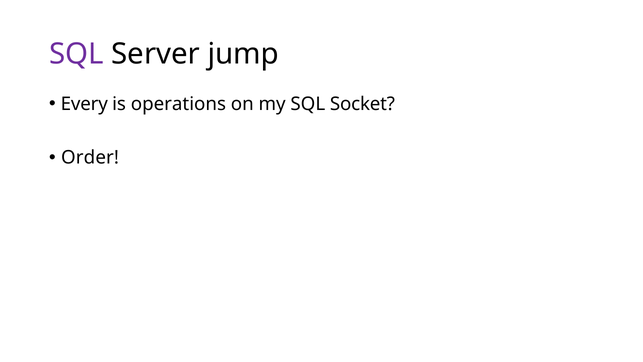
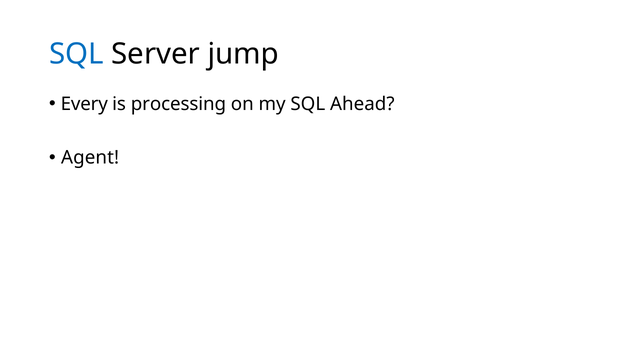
SQL at (76, 54) colour: purple -> blue
operations: operations -> processing
Socket: Socket -> Ahead
Order: Order -> Agent
